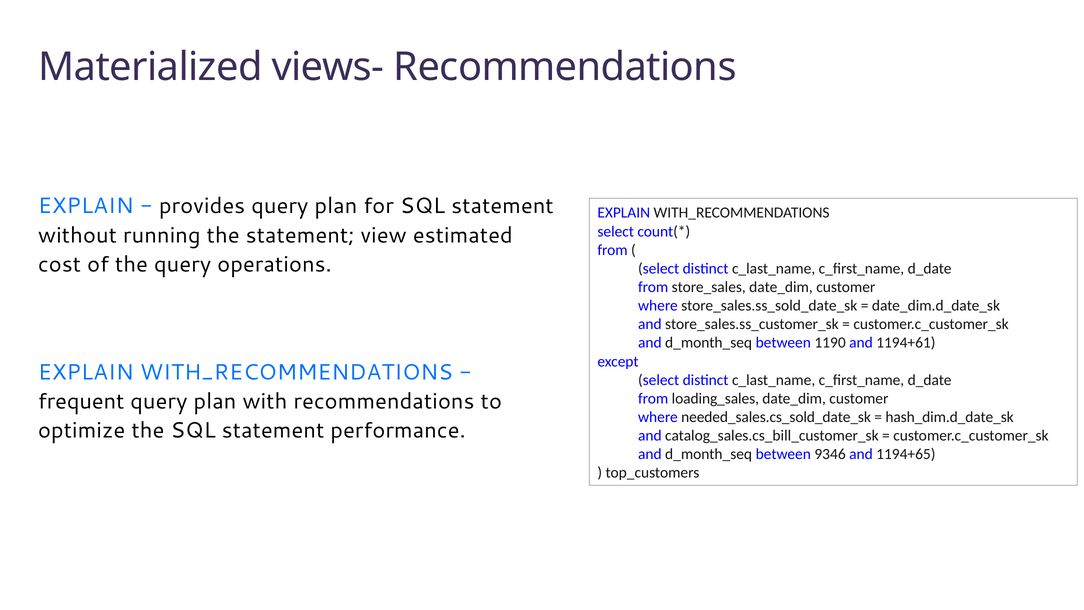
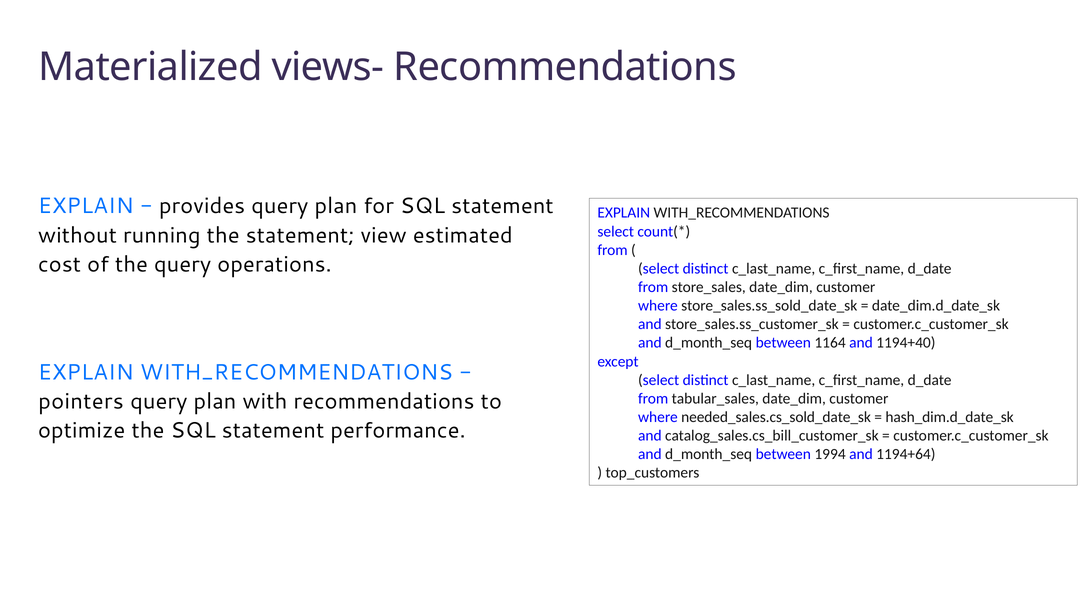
1190: 1190 -> 1164
1194+61: 1194+61 -> 1194+40
loading_sales: loading_sales -> tabular_sales
frequent: frequent -> pointers
9346: 9346 -> 1994
1194+65: 1194+65 -> 1194+64
